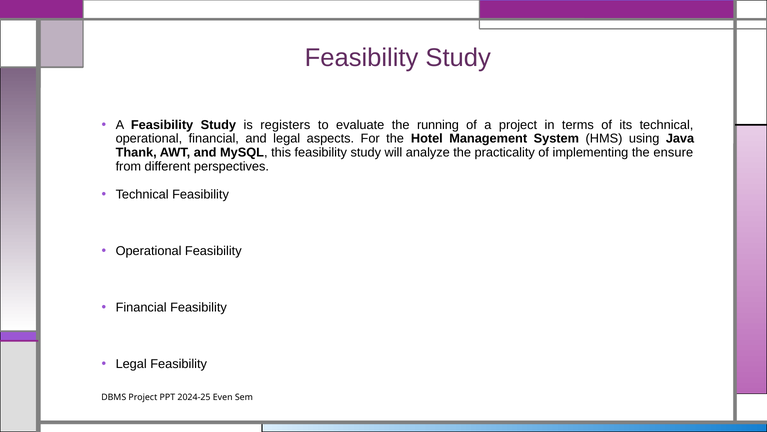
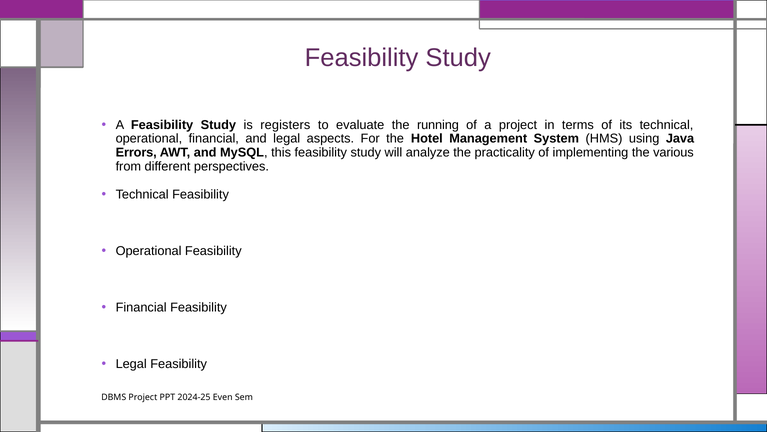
Thank: Thank -> Errors
ensure: ensure -> various
